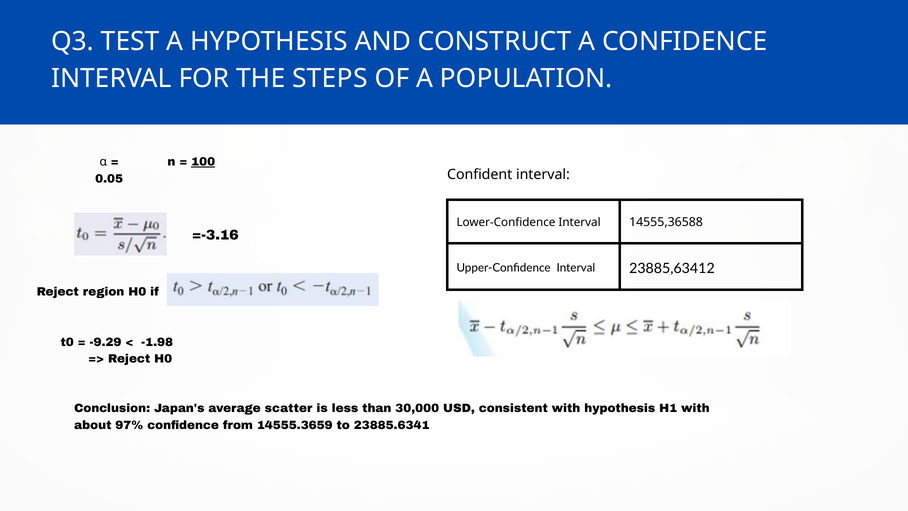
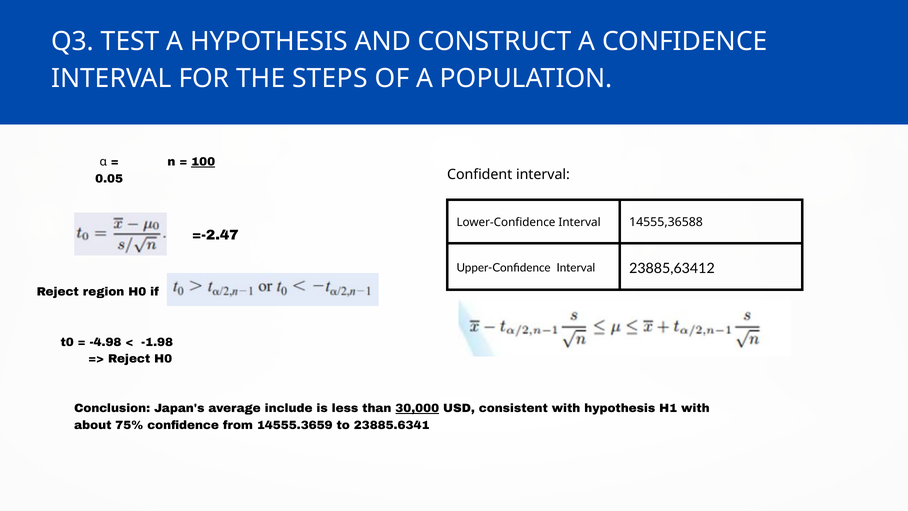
=-3.16: =-3.16 -> =-2.47
-9.29: -9.29 -> -4.98
scatter: scatter -> include
30,000 underline: none -> present
97%: 97% -> 75%
